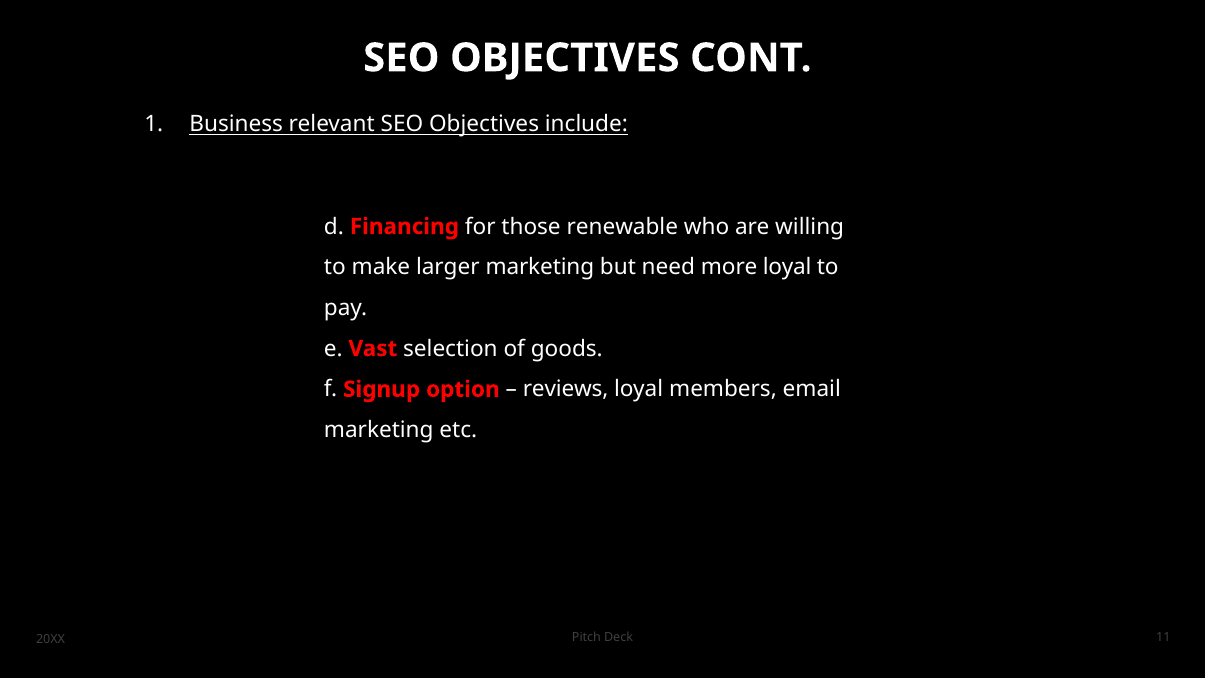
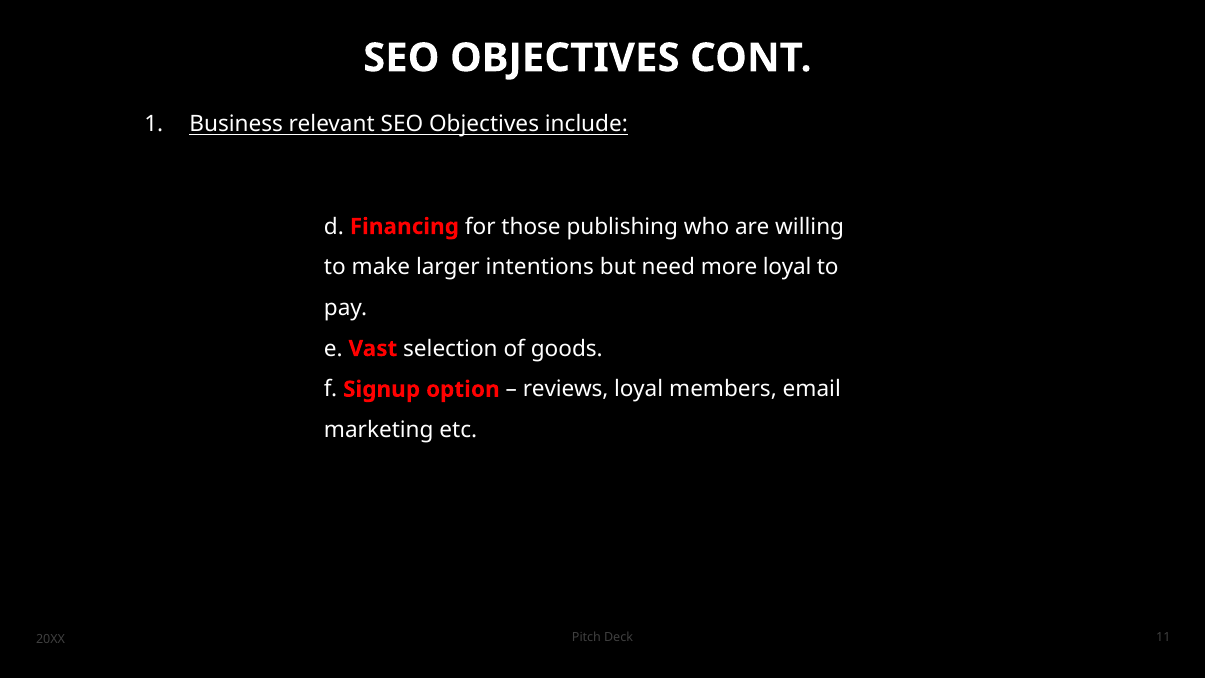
renewable: renewable -> publishing
larger marketing: marketing -> intentions
